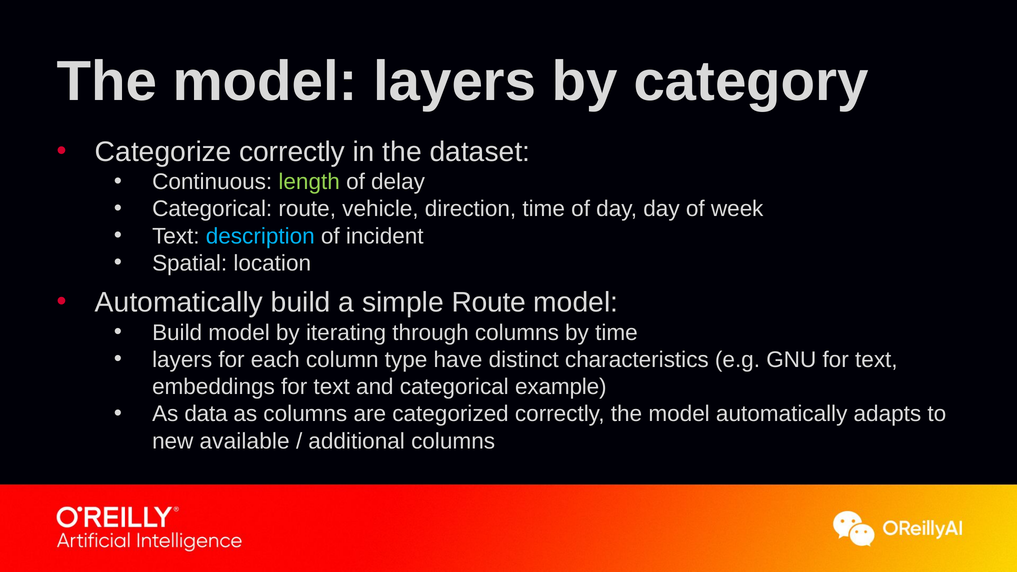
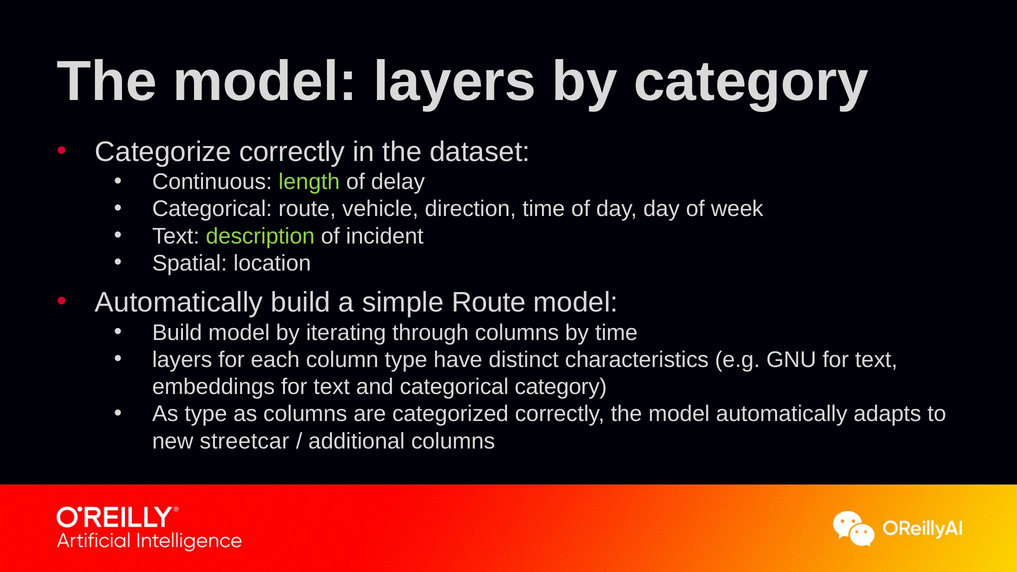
description colour: light blue -> light green
categorical example: example -> category
As data: data -> type
available: available -> streetcar
